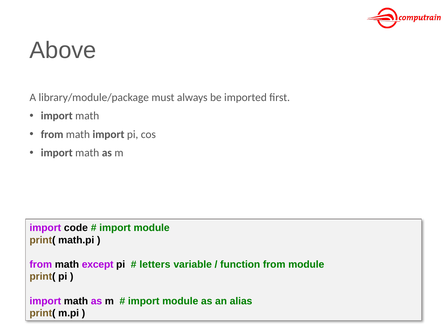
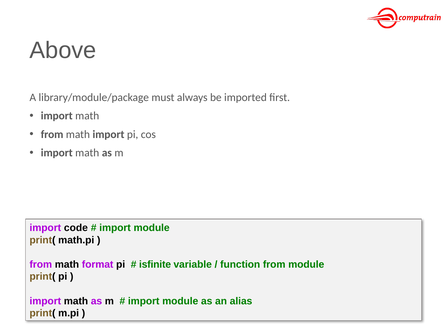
except: except -> format
letters: letters -> isfinite
